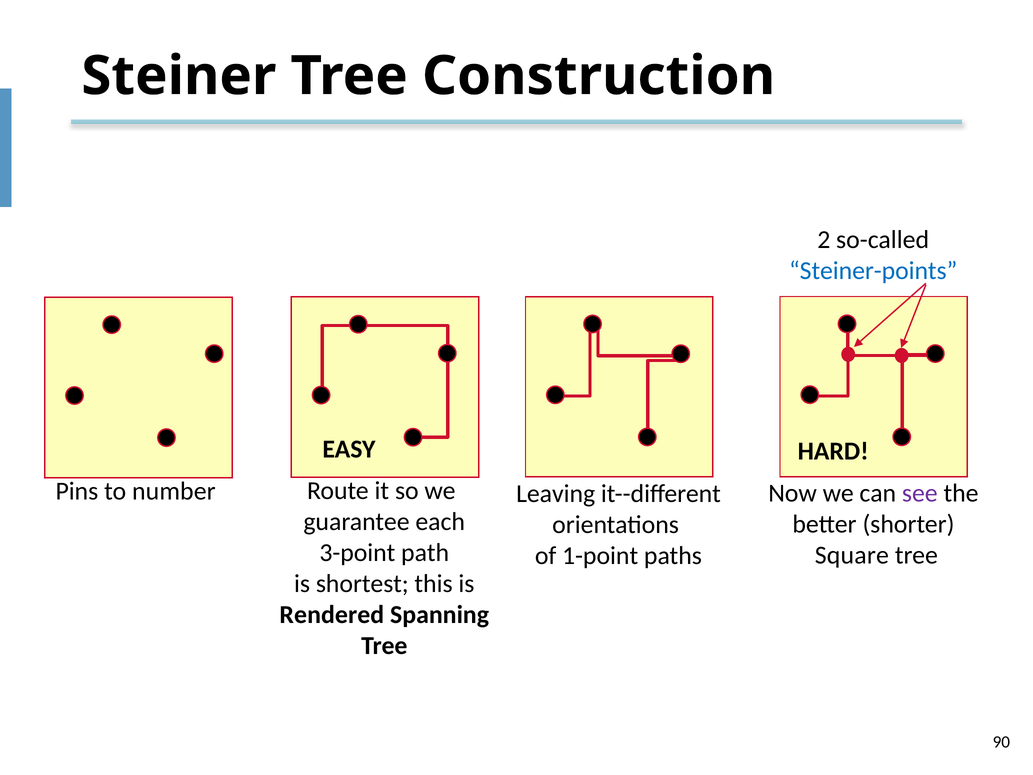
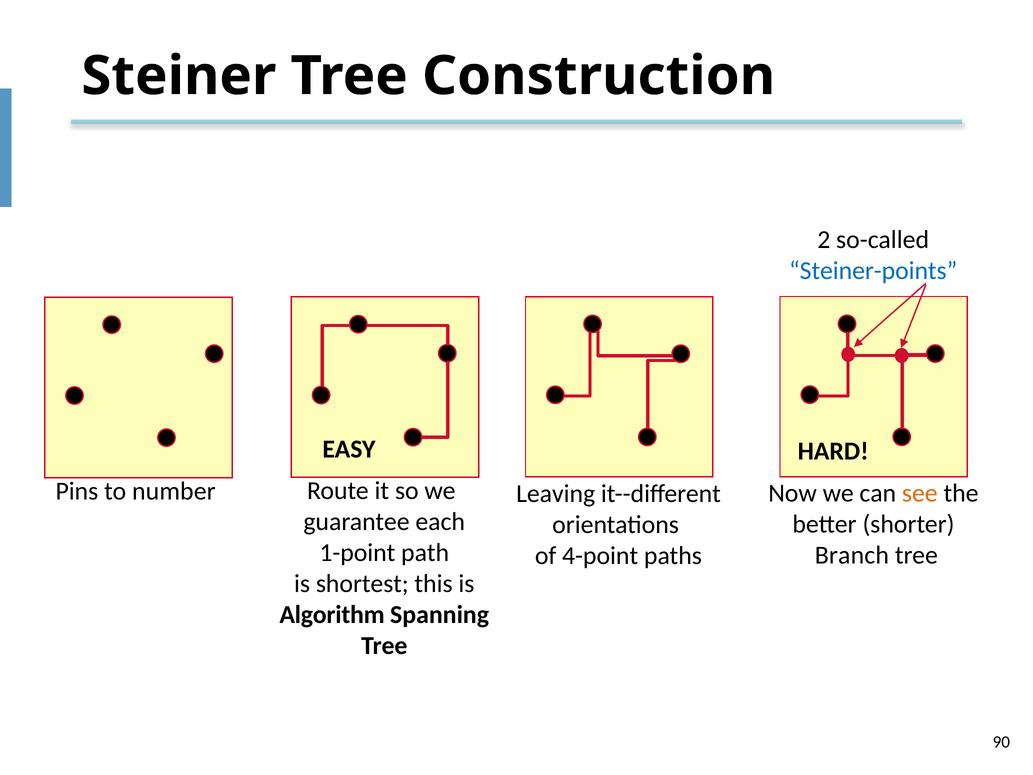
see colour: purple -> orange
3-point: 3-point -> 1-point
Square: Square -> Branch
1-point: 1-point -> 4-point
Rendered: Rendered -> Algorithm
